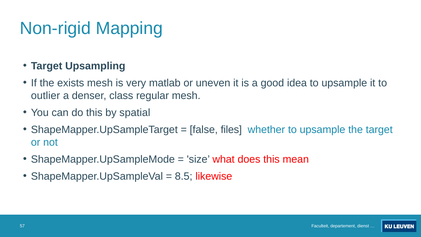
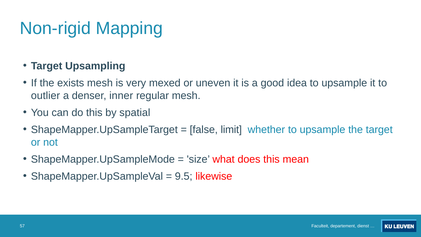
matlab: matlab -> mexed
class: class -> inner
files: files -> limit
8.5: 8.5 -> 9.5
